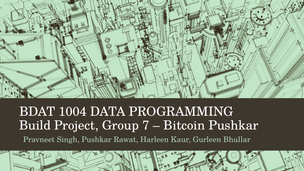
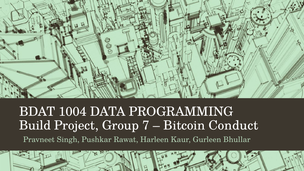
Bitcoin Pushkar: Pushkar -> Conduct
